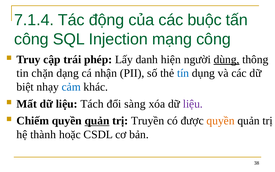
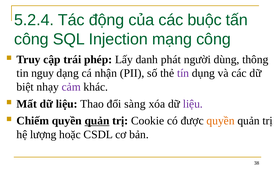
7.1.4: 7.1.4 -> 5.2.4
hiện: hiện -> phát
dùng underline: present -> none
chặn: chặn -> nguy
tín colour: blue -> purple
cảm colour: blue -> purple
Tách: Tách -> Thao
Truyền: Truyền -> Cookie
thành: thành -> lượng
